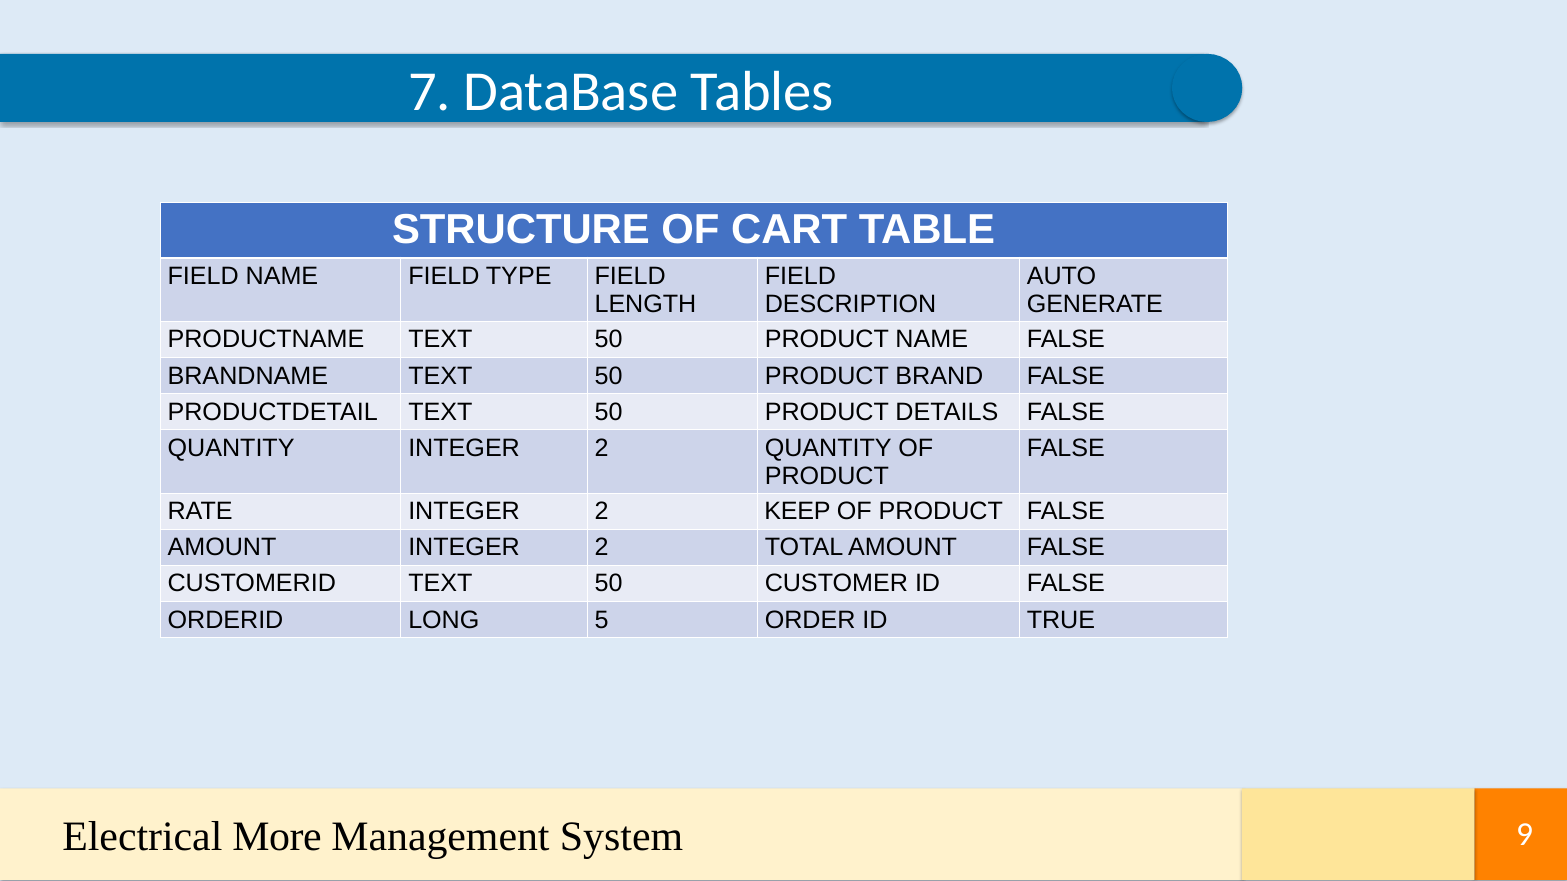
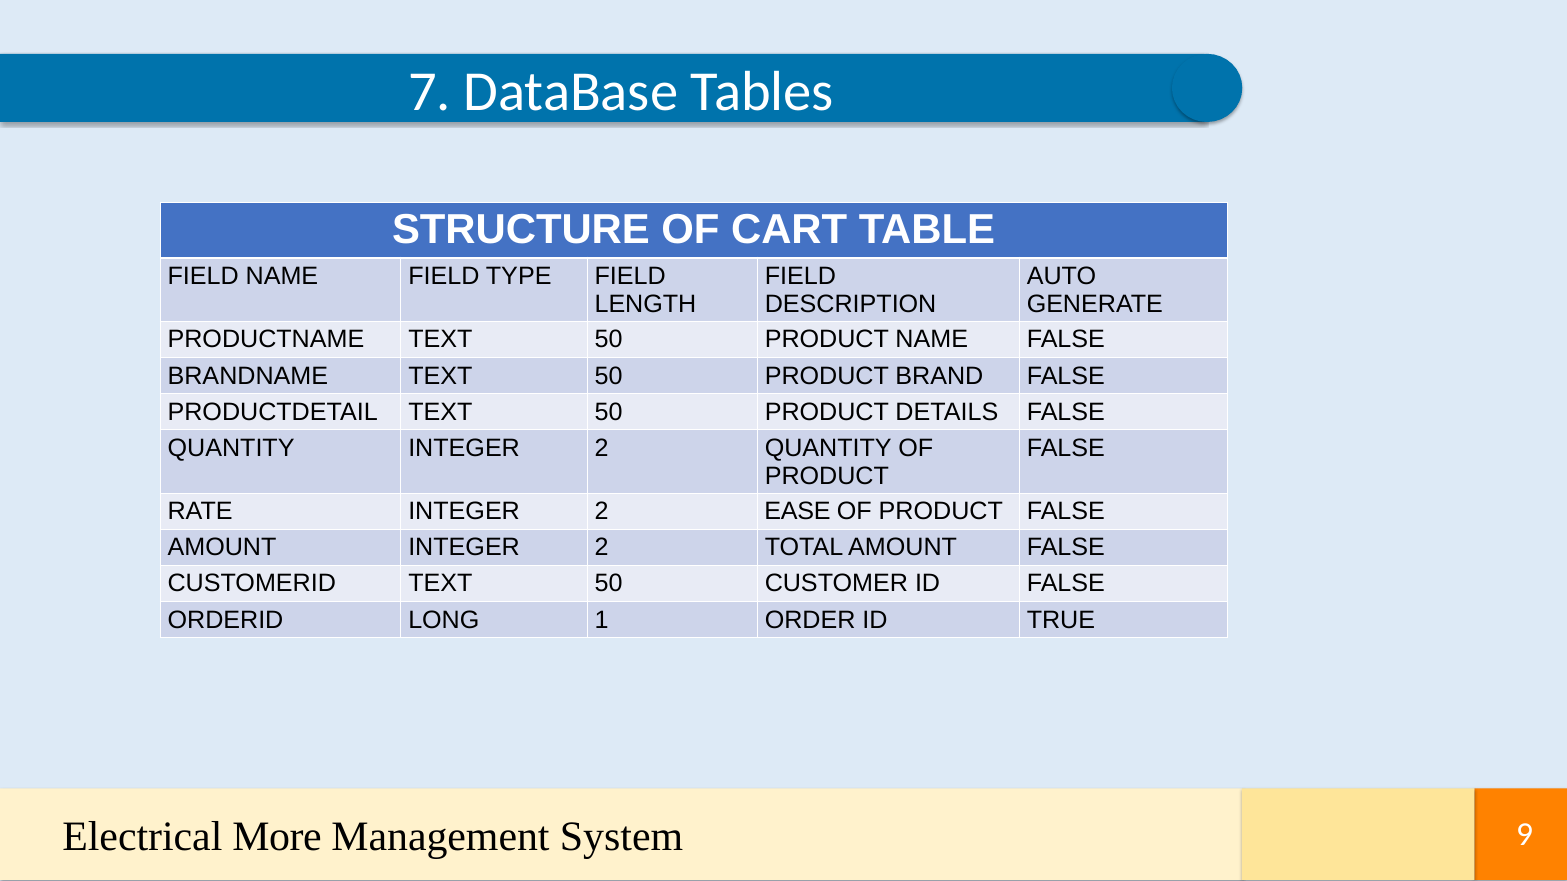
KEEP: KEEP -> EASE
5: 5 -> 1
